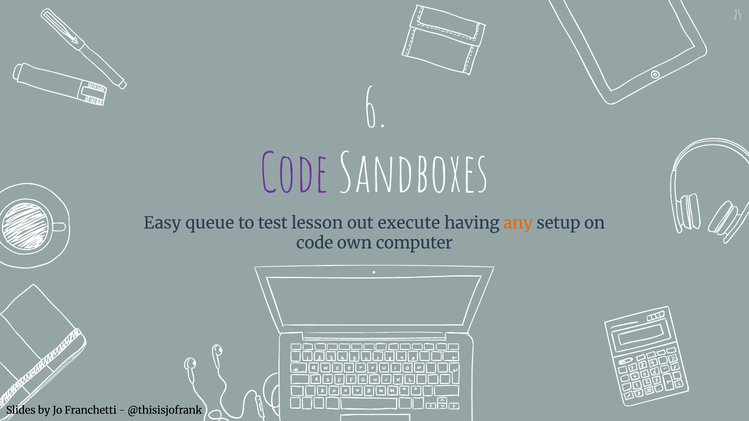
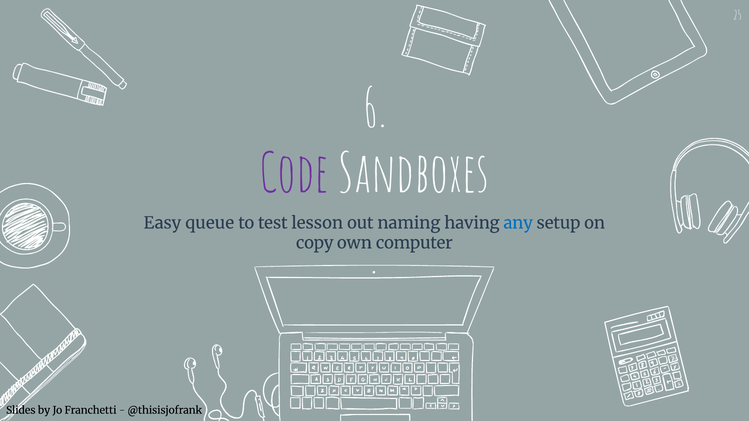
execute: execute -> naming
any colour: orange -> blue
code at (315, 243): code -> copy
